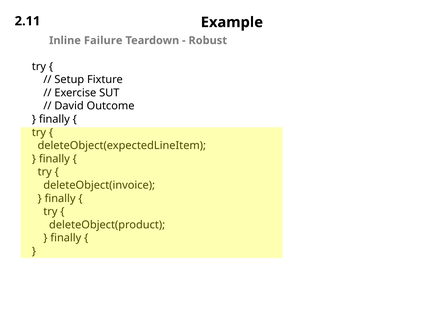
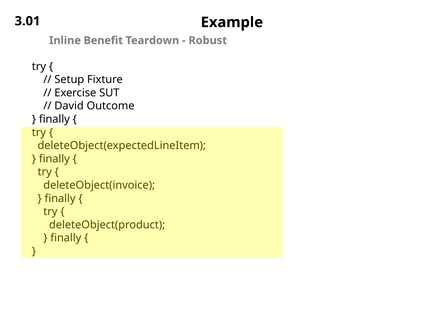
2.11: 2.11 -> 3.01
Failure: Failure -> Benefit
